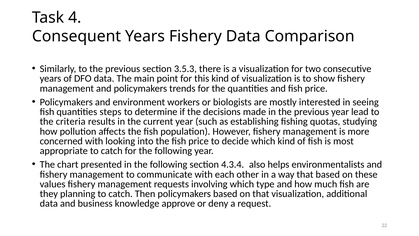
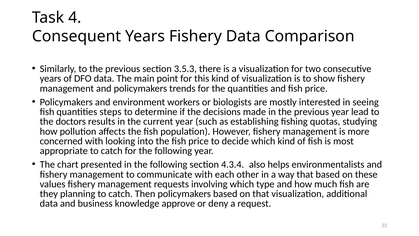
criteria: criteria -> doctors
